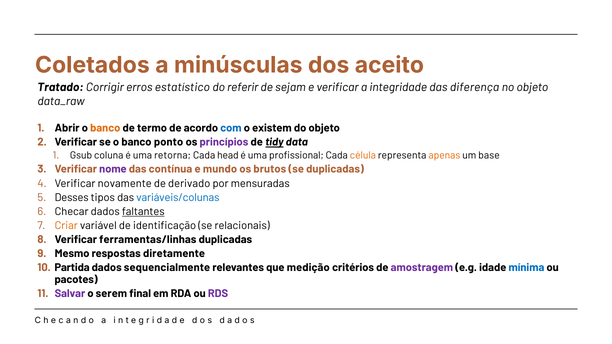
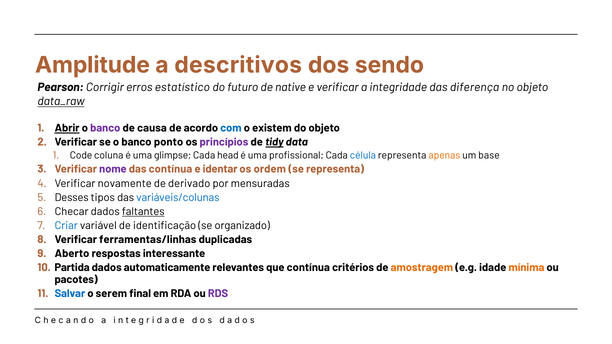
Coletados: Coletados -> Amplitude
minúsculas: minúsculas -> descritivos
aceito: aceito -> sendo
Tratado: Tratado -> Pearson
referir: referir -> futuro
sejam: sejam -> native
data_raw underline: none -> present
Abrir underline: none -> present
banco at (105, 128) colour: orange -> purple
termo: termo -> causa
Gsub: Gsub -> Code
retorna: retorna -> glimpse
célula colour: orange -> blue
mundo: mundo -> identar
brutos: brutos -> ordem
se duplicadas: duplicadas -> representa
Criar colour: orange -> blue
relacionais: relacionais -> organizado
Mesmo: Mesmo -> Aberto
diretamente: diretamente -> interessante
sequencialmente: sequencialmente -> automaticamente
que medição: medição -> contínua
amostragem colour: purple -> orange
mínima colour: blue -> orange
Salvar colour: purple -> blue
